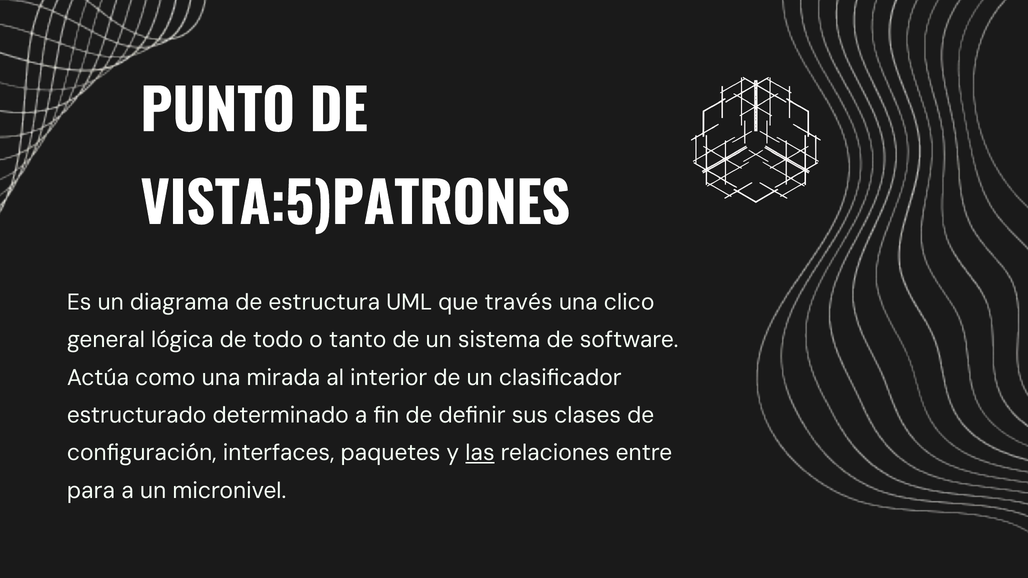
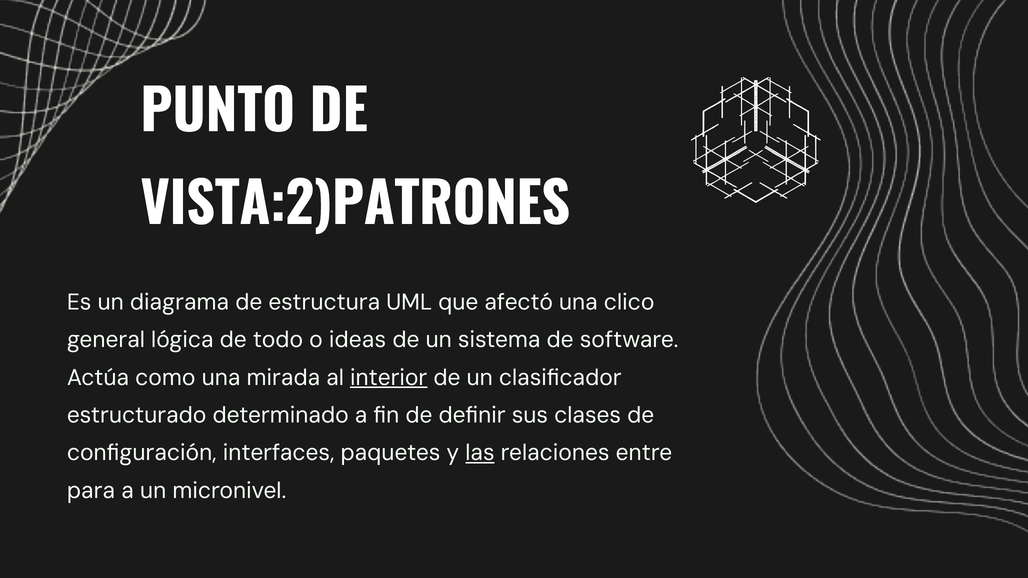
VISTA:5)PATRONES: VISTA:5)PATRONES -> VISTA:2)PATRONES
través: través -> afectó
tanto: tanto -> ideas
interior underline: none -> present
